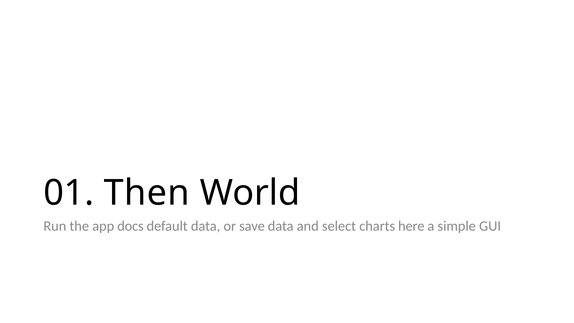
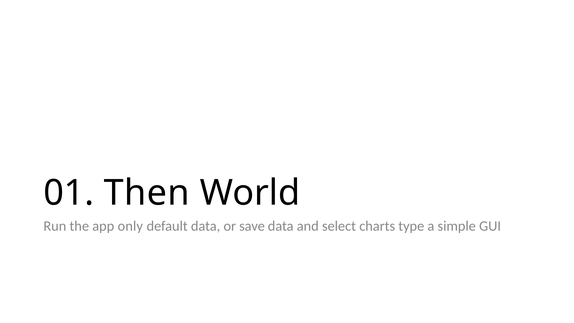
docs: docs -> only
here: here -> type
